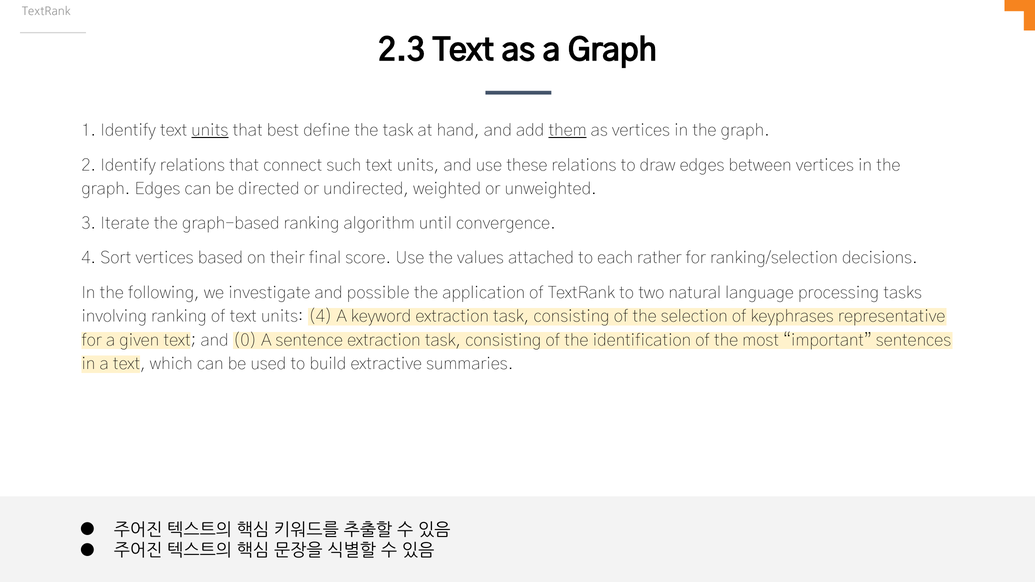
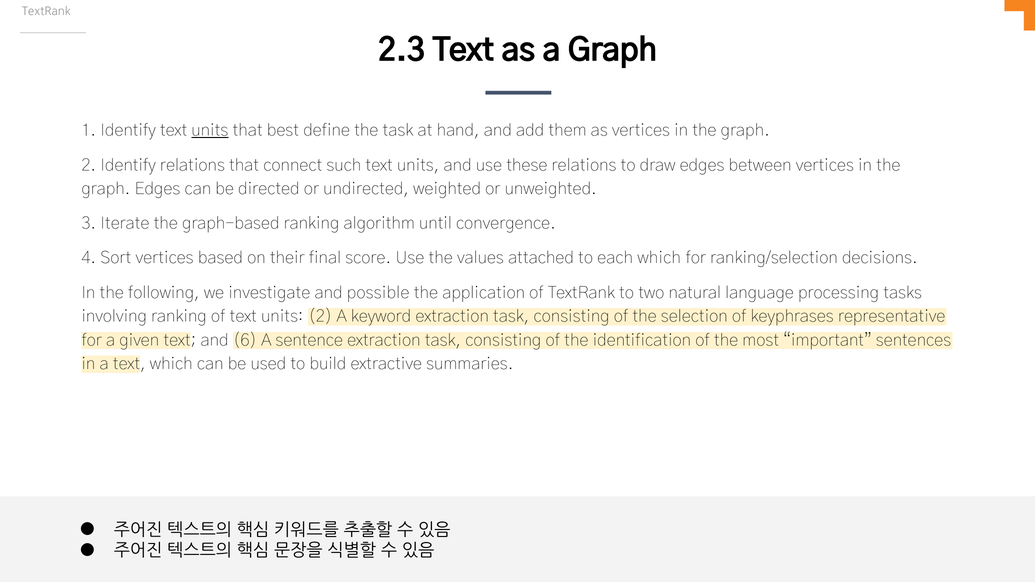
them underline: present -> none
each rather: rather -> which
units 4: 4 -> 2
0: 0 -> 6
